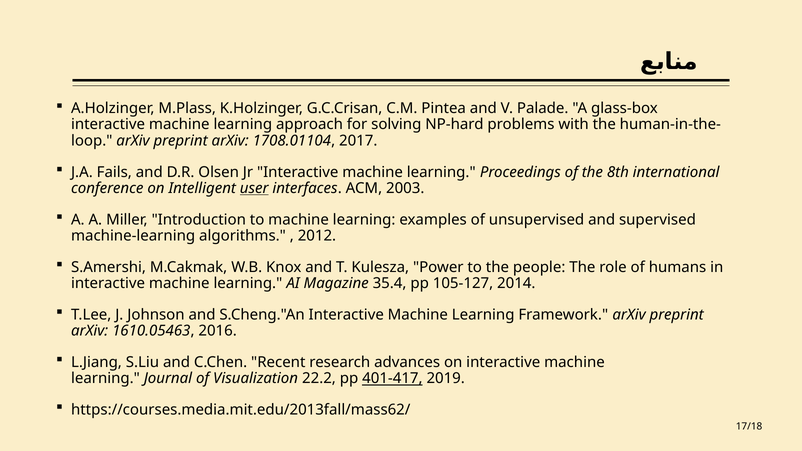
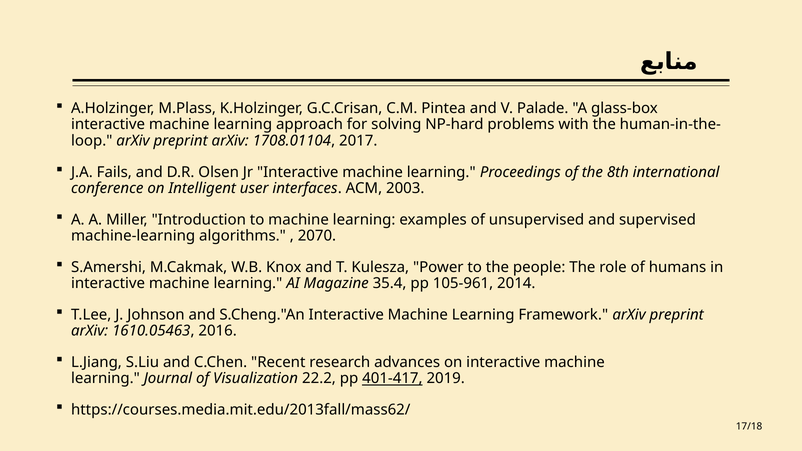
user underline: present -> none
2012: 2012 -> 2070
105-127: 105-127 -> 105-961
